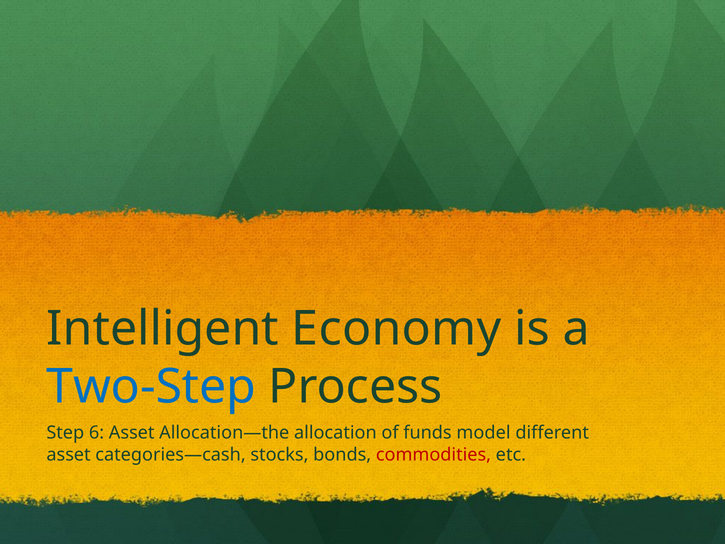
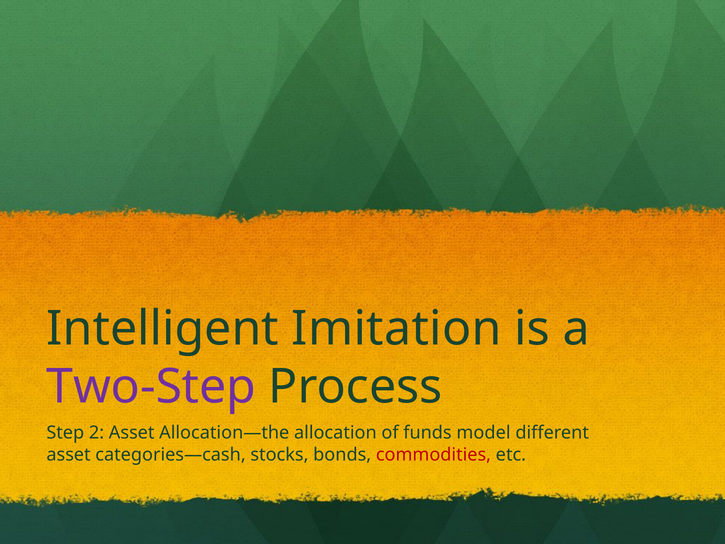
Economy: Economy -> Imitation
Two-Step colour: blue -> purple
6: 6 -> 2
